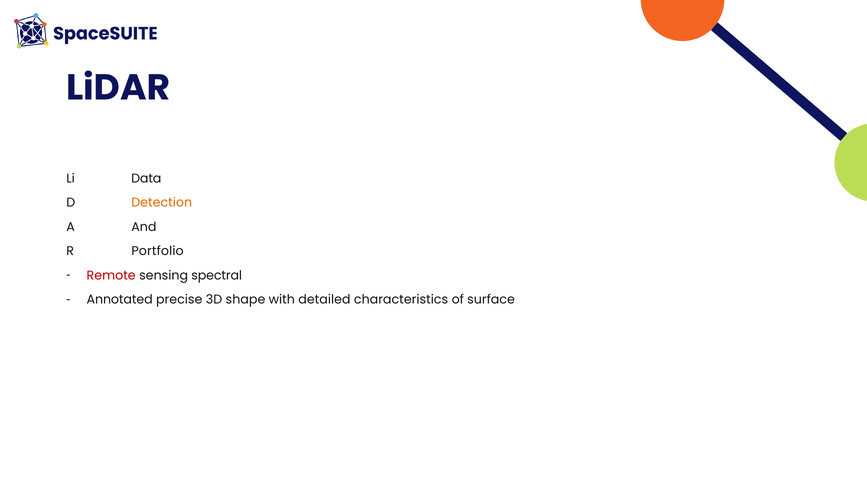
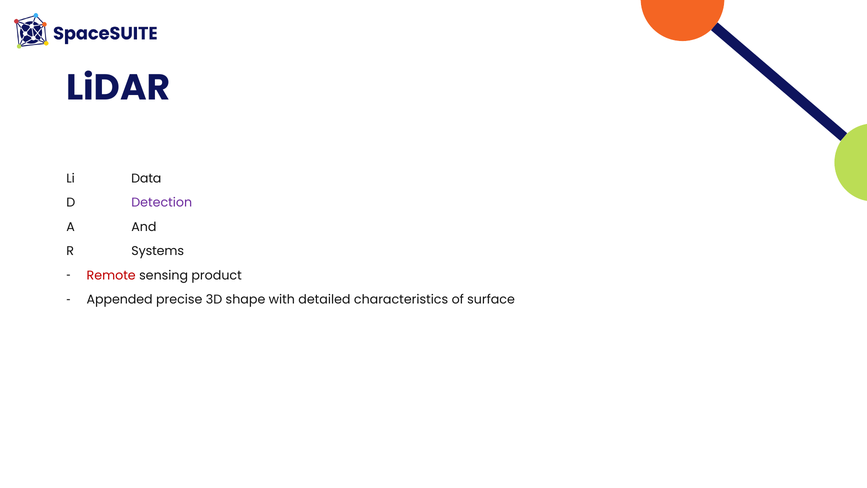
Detection colour: orange -> purple
Portfolio: Portfolio -> Systems
spectral: spectral -> product
Annotated: Annotated -> Appended
